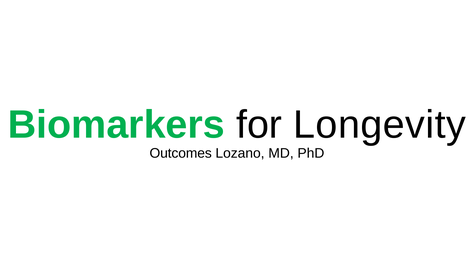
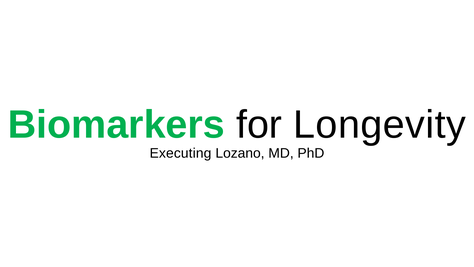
Outcomes: Outcomes -> Executing
